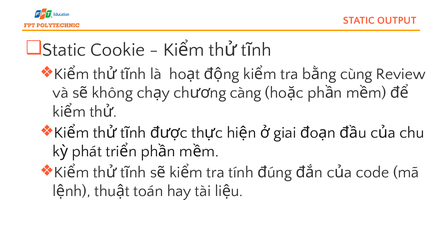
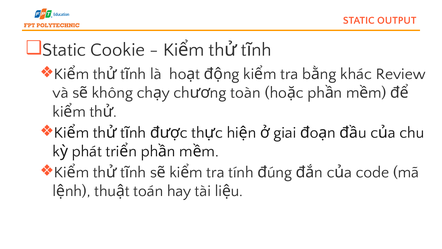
cùng: cùng -> khác
càng: càng -> toàn
